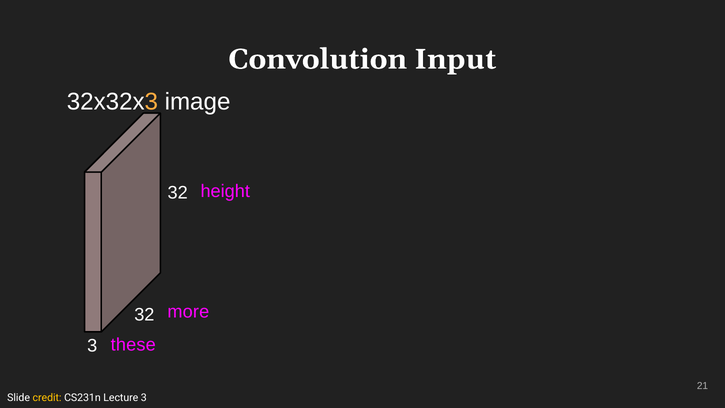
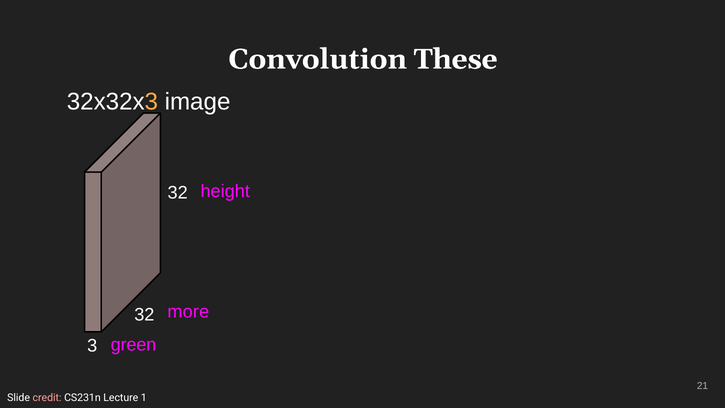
Input: Input -> These
these: these -> green
credit colour: yellow -> pink
Lecture 3: 3 -> 1
